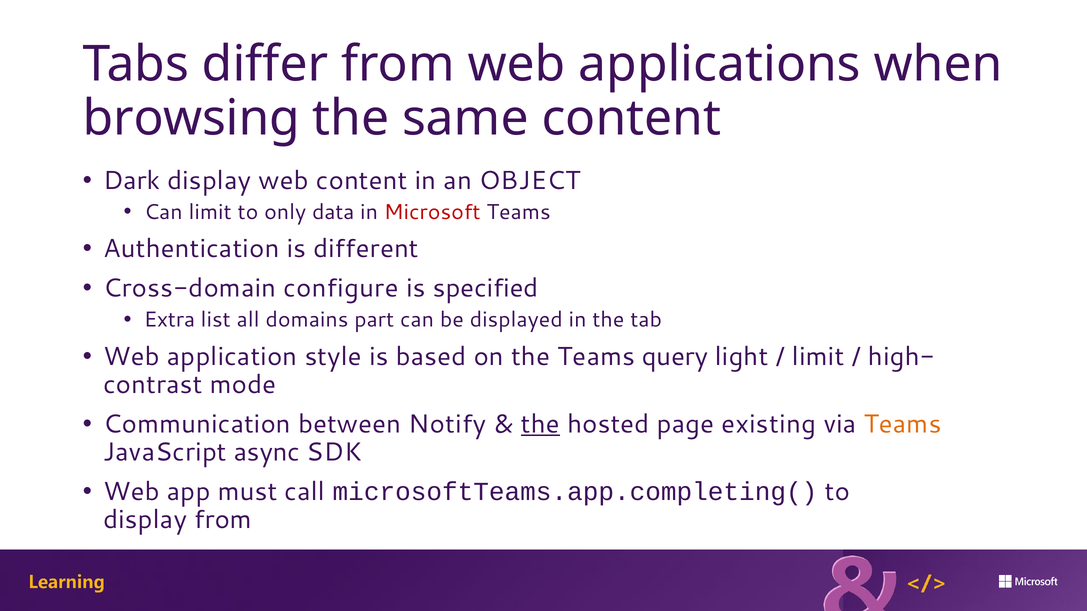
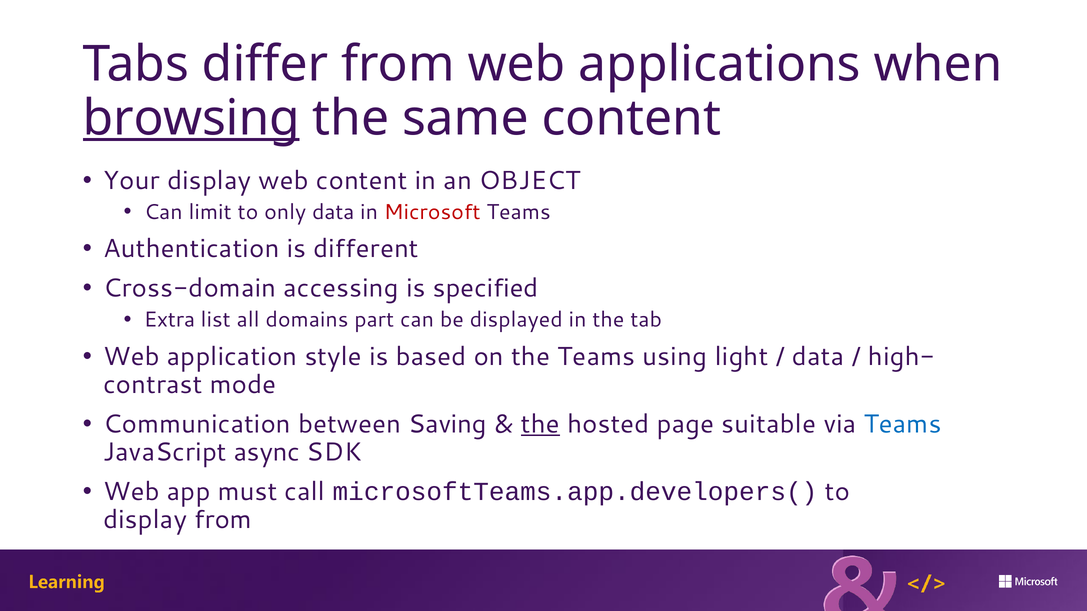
browsing underline: none -> present
Dark: Dark -> Your
configure: configure -> accessing
query: query -> using
limit at (818, 357): limit -> data
Notify: Notify -> Saving
existing: existing -> suitable
Teams at (902, 424) colour: orange -> blue
microsoftTeams.app.completing(: microsoftTeams.app.completing( -> microsoftTeams.app.developers(
